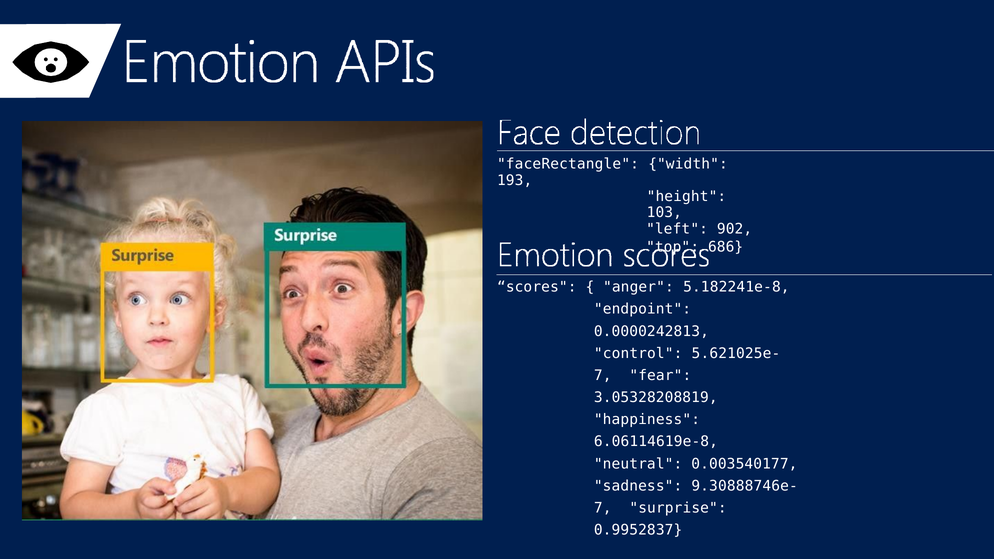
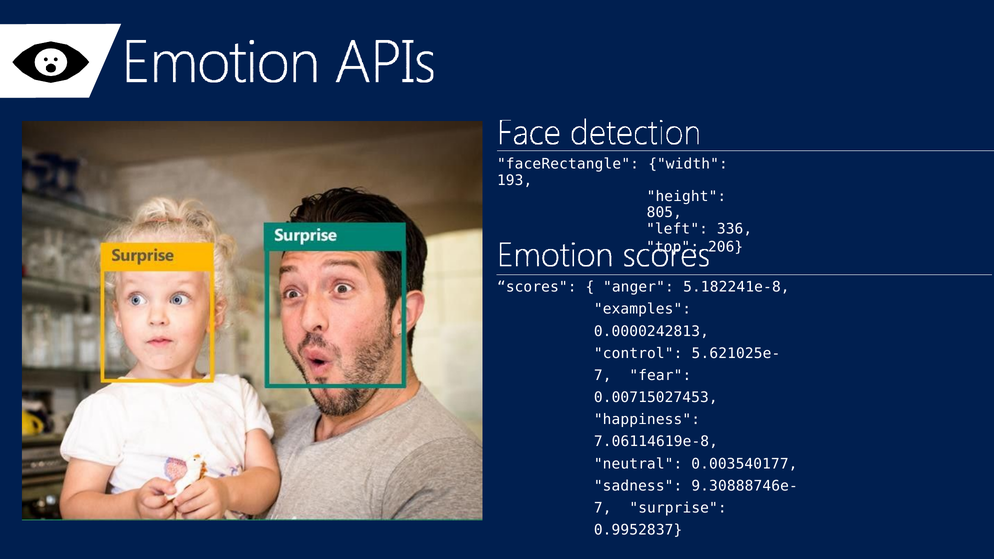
103: 103 -> 805
902: 902 -> 336
686: 686 -> 206
endpoint: endpoint -> examples
3.05328208819: 3.05328208819 -> 0.00715027453
6.06114619e-8: 6.06114619e-8 -> 7.06114619e-8
